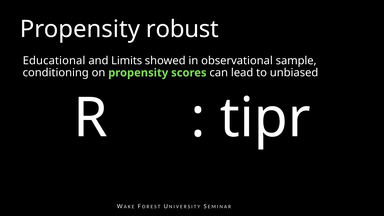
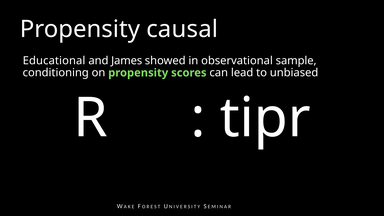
robust: robust -> causal
Limits: Limits -> James
